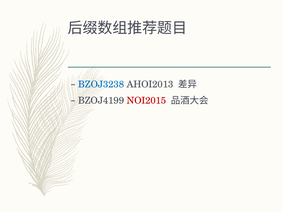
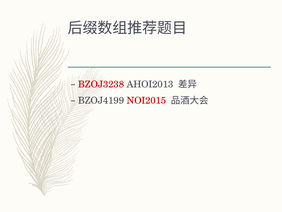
BZOJ3238 colour: blue -> red
